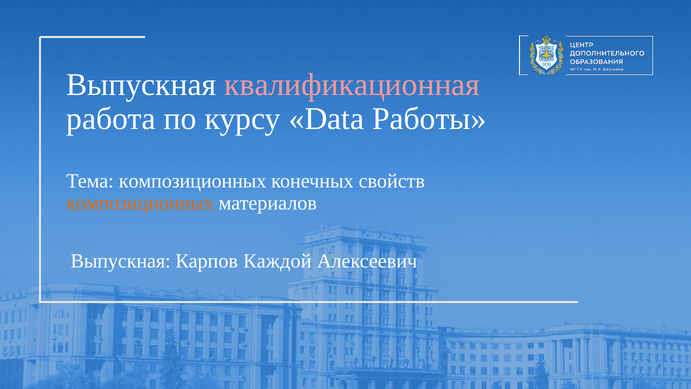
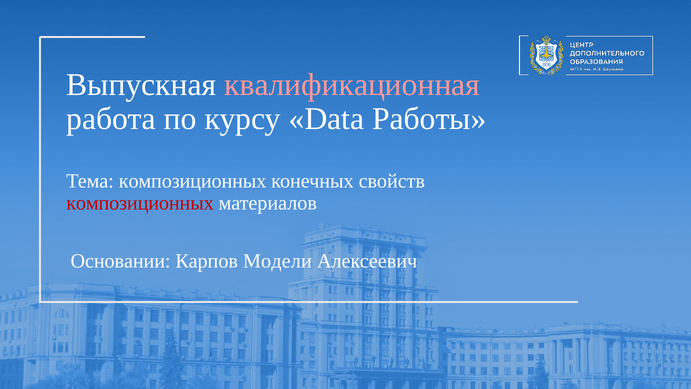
композиционных at (140, 203) colour: orange -> red
Выпускная at (121, 261): Выпускная -> Основании
Каждой: Каждой -> Модели
